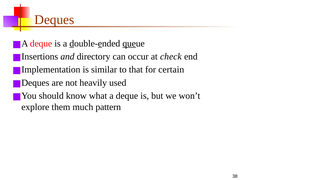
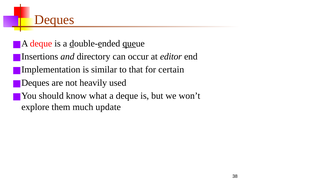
check: check -> editor
pattern: pattern -> update
